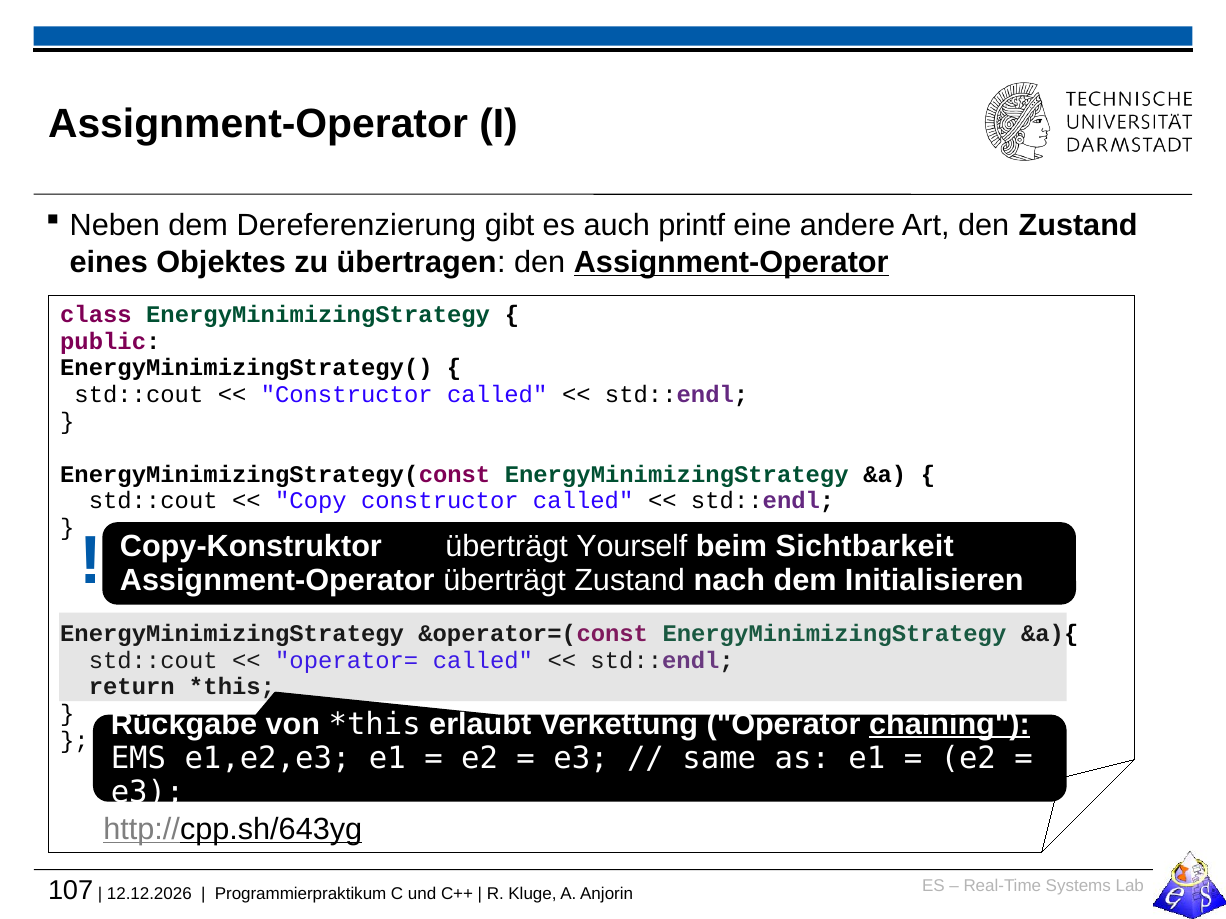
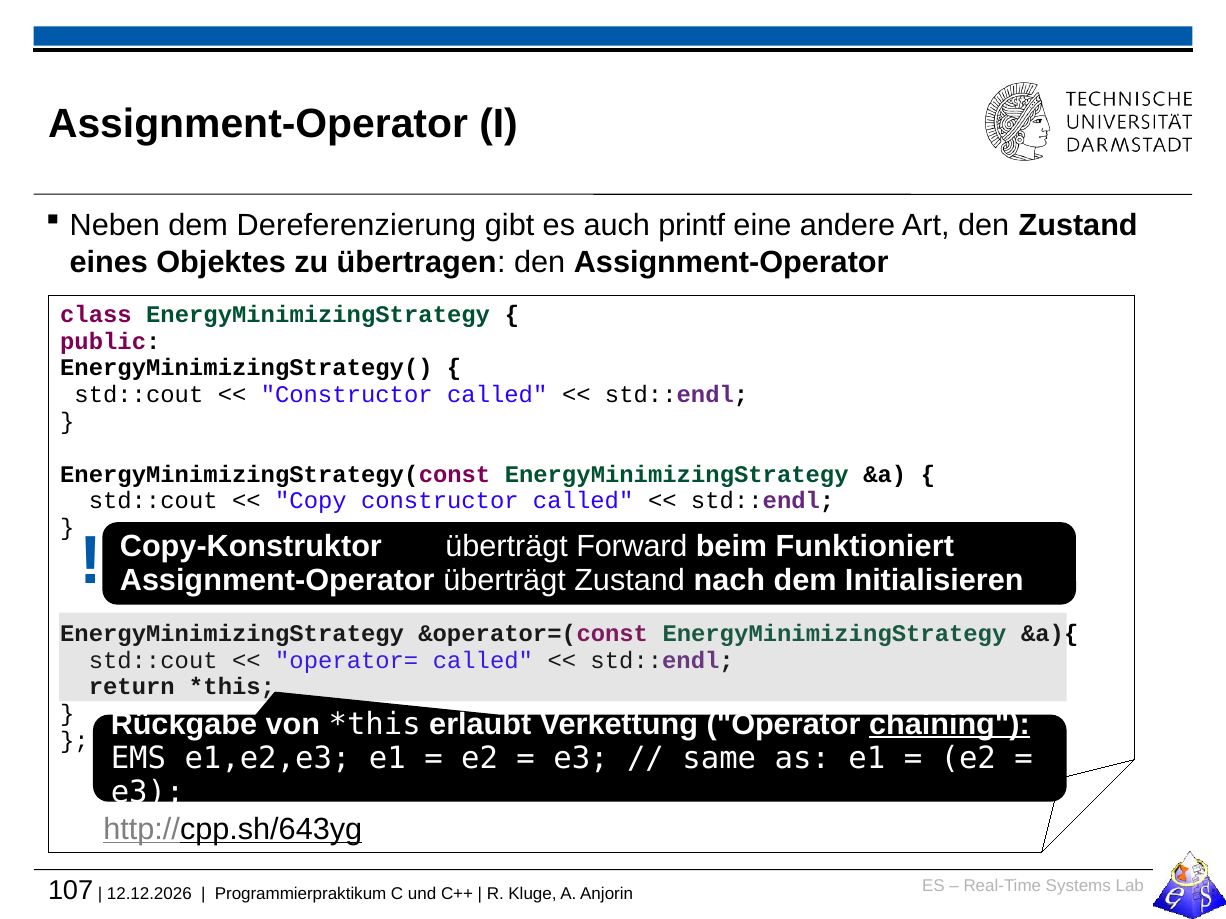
Assignment-Operator at (731, 262) underline: present -> none
Yourself: Yourself -> Forward
Sichtbarkeit: Sichtbarkeit -> Funktioniert
